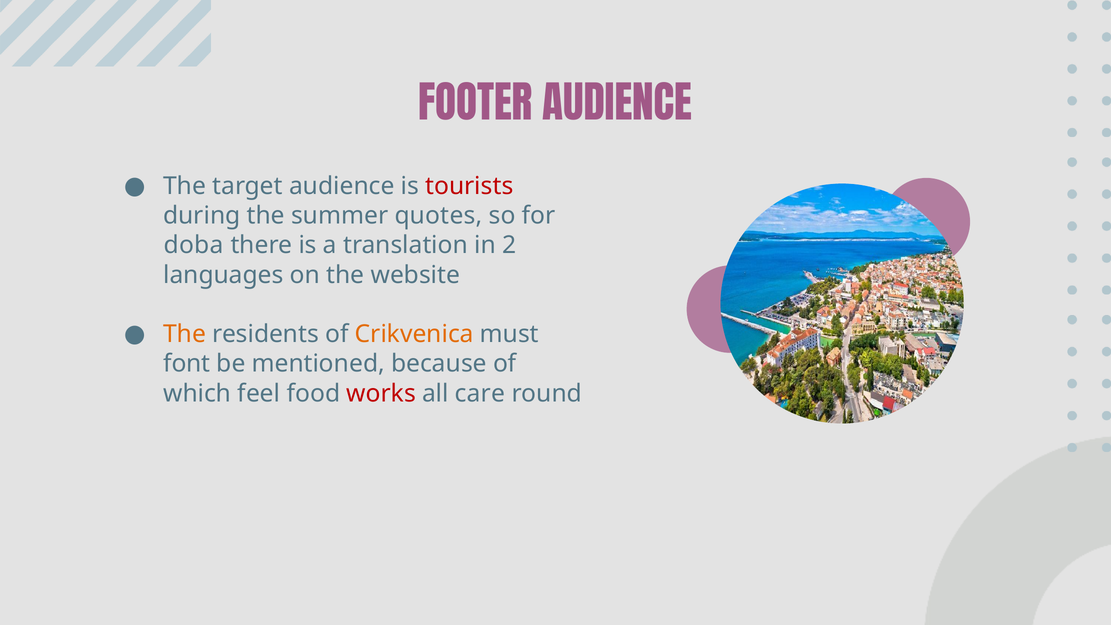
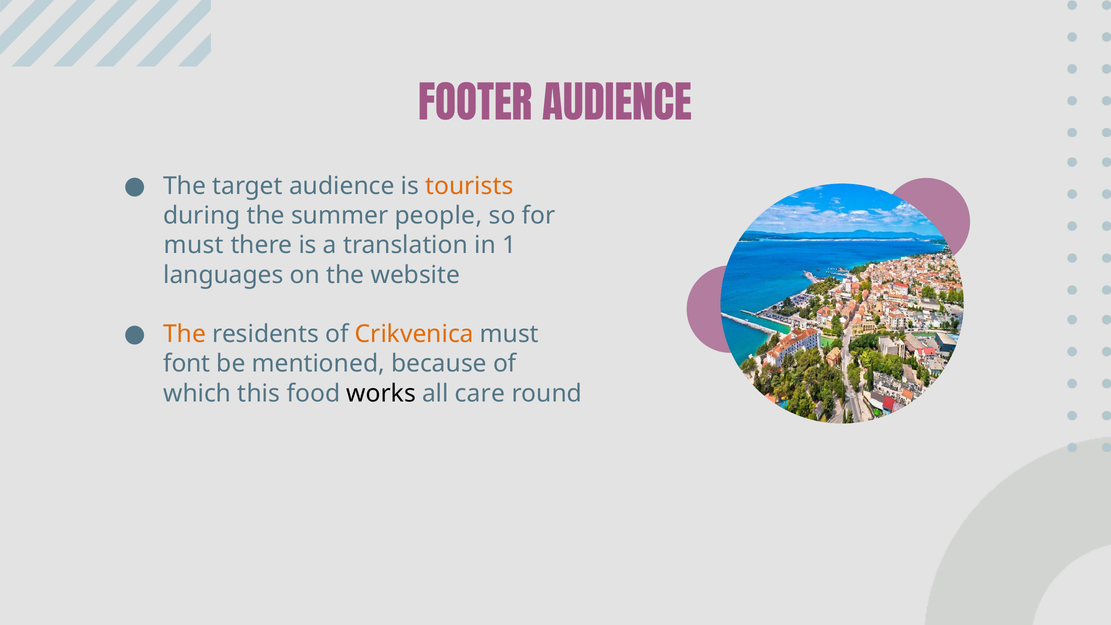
tourists colour: red -> orange
quotes: quotes -> people
doba at (194, 245): doba -> must
2: 2 -> 1
feel: feel -> this
works colour: red -> black
